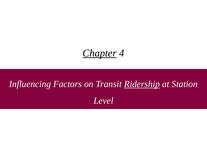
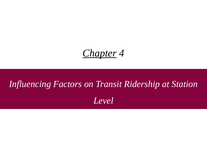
Ridership underline: present -> none
